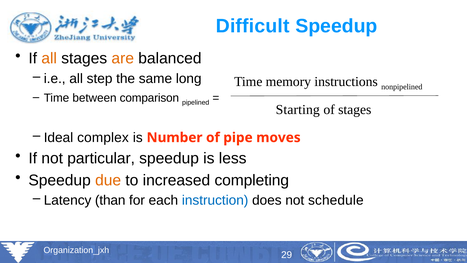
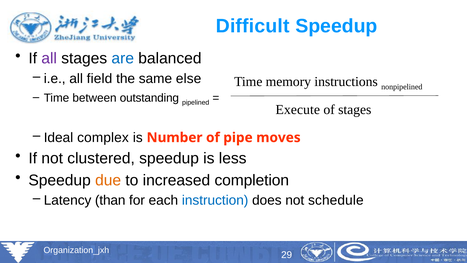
all at (49, 58) colour: orange -> purple
are colour: orange -> blue
step: step -> field
long: long -> else
comparison: comparison -> outstanding
Starting: Starting -> Execute
particular: particular -> clustered
completing: completing -> completion
